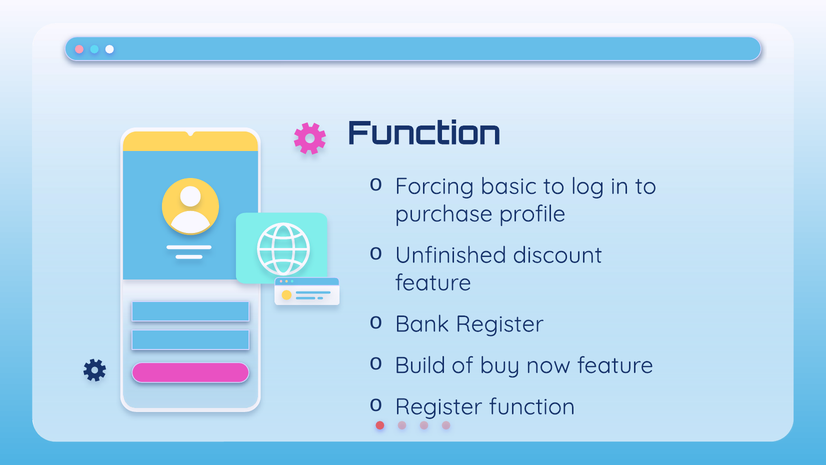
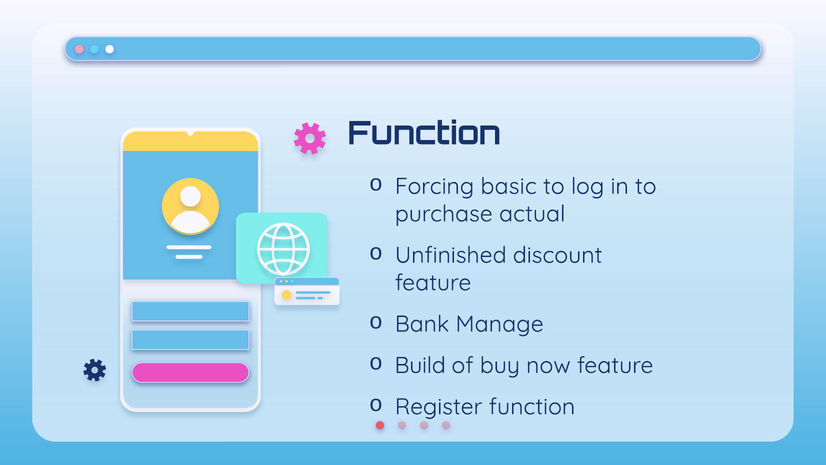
profile: profile -> actual
Bank Register: Register -> Manage
